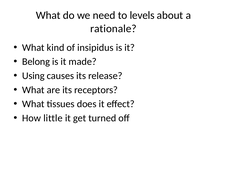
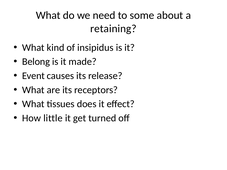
levels: levels -> some
rationale: rationale -> retaining
Using: Using -> Event
